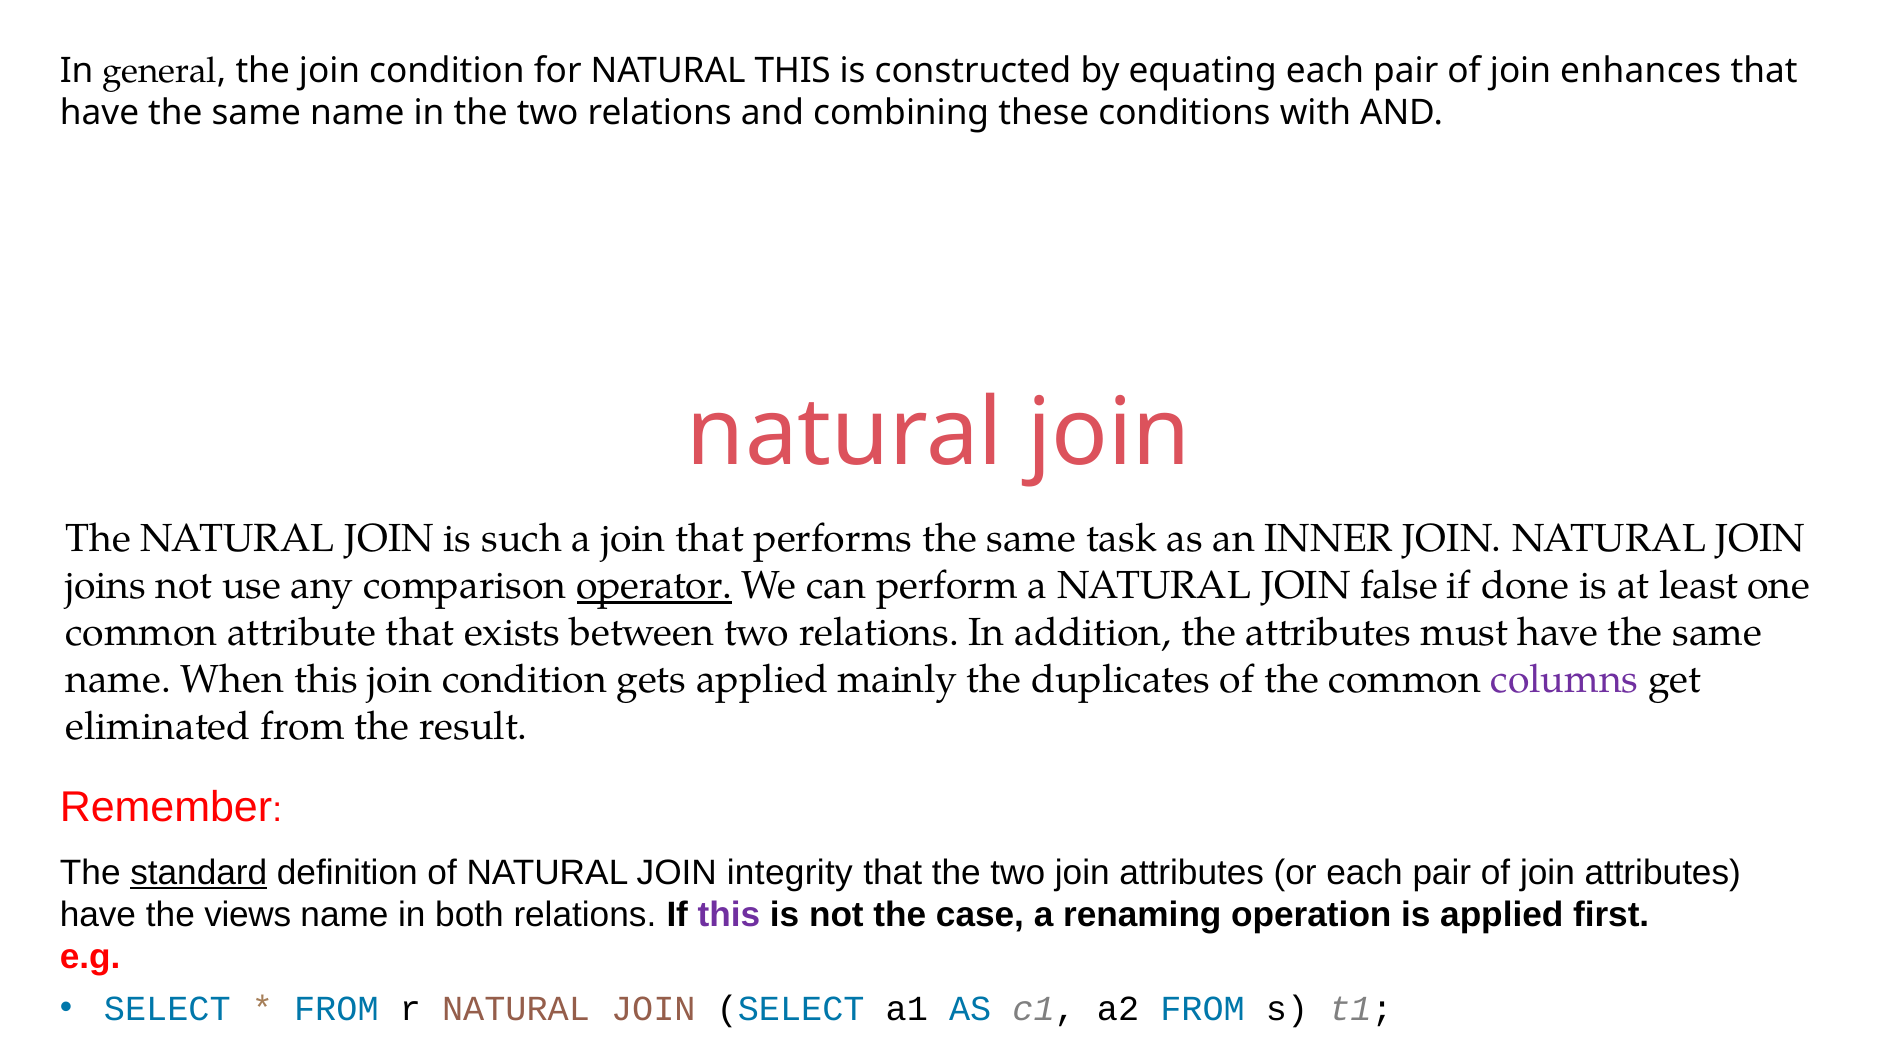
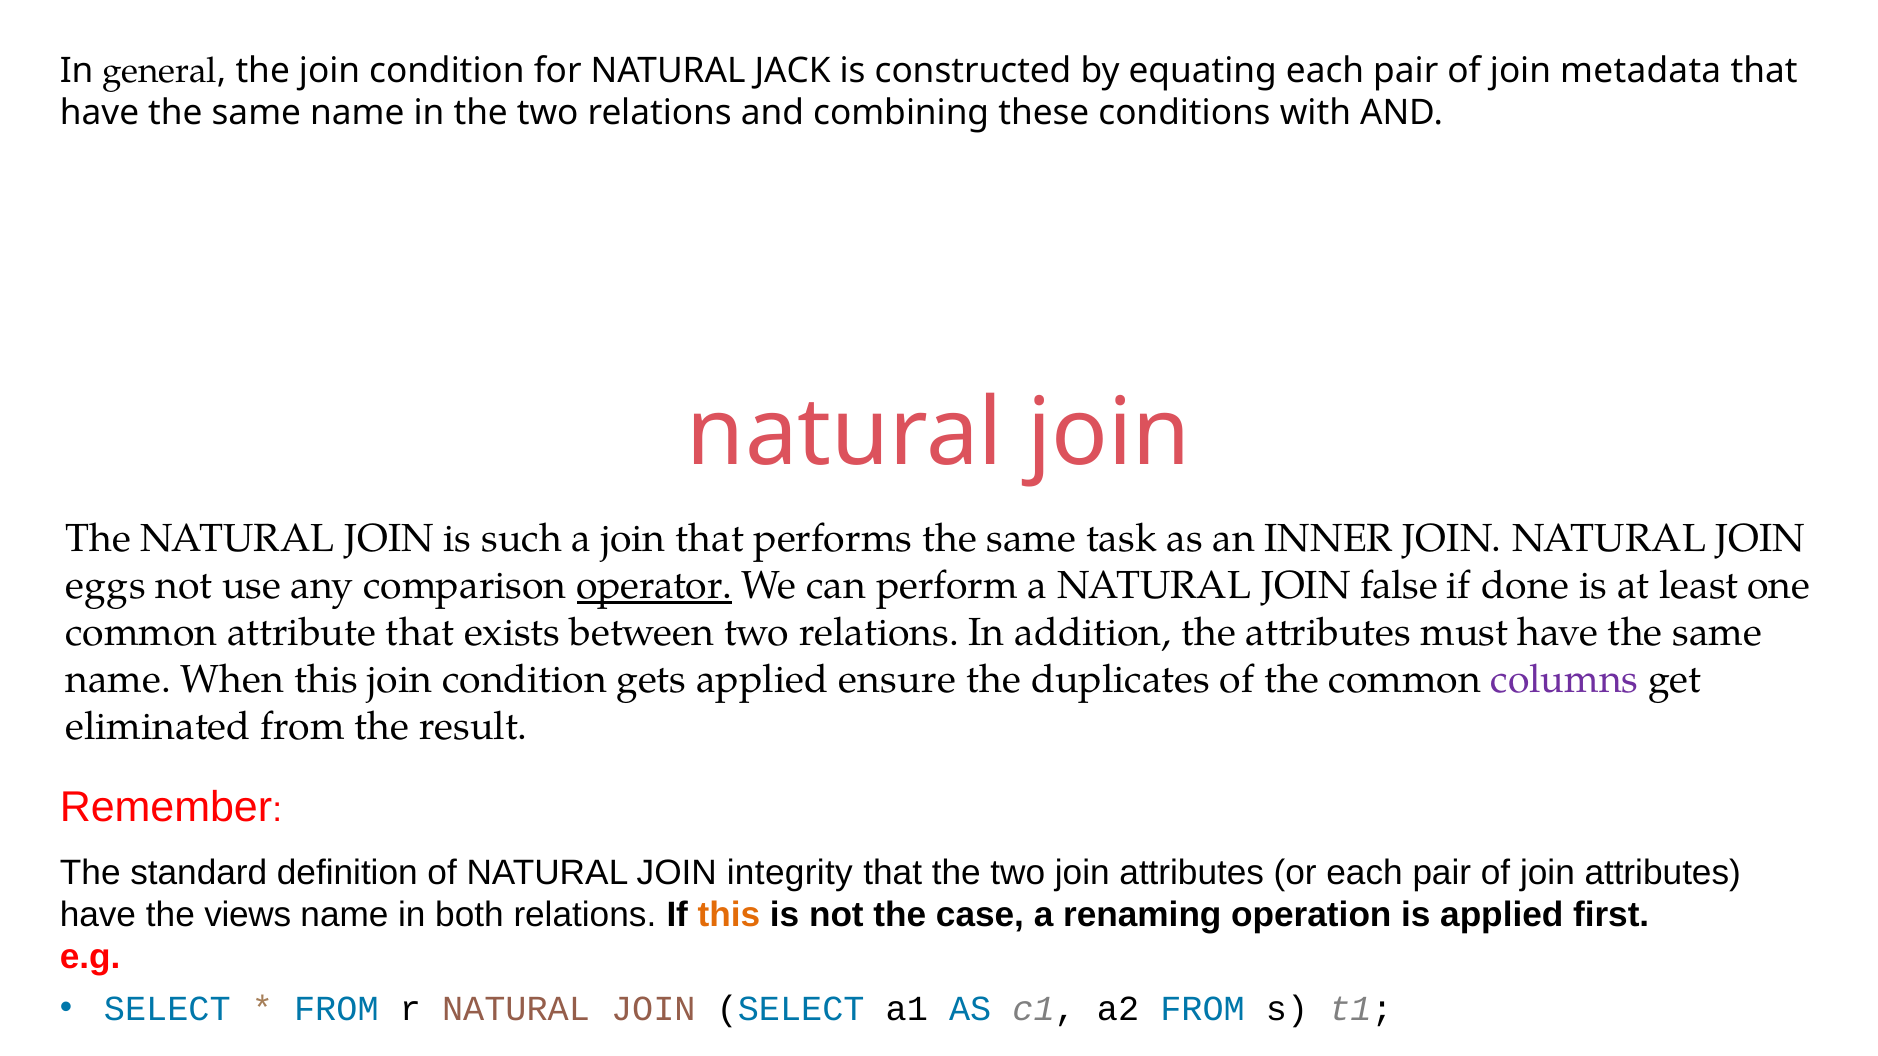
NATURAL THIS: THIS -> JACK
enhances: enhances -> metadata
joins: joins -> eggs
mainly: mainly -> ensure
standard underline: present -> none
this at (729, 915) colour: purple -> orange
